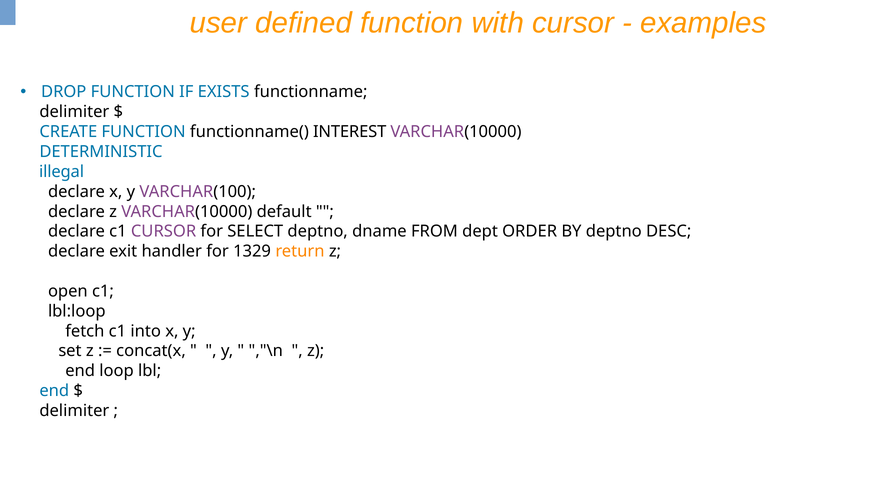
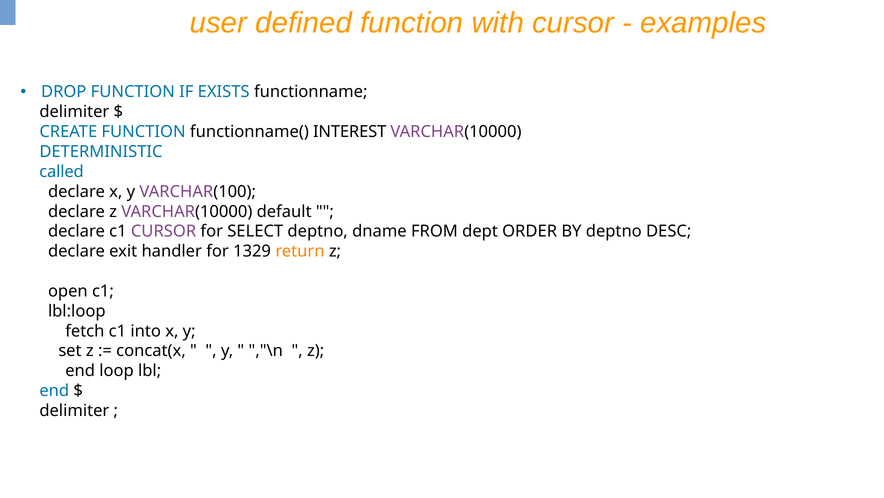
illegal: illegal -> called
